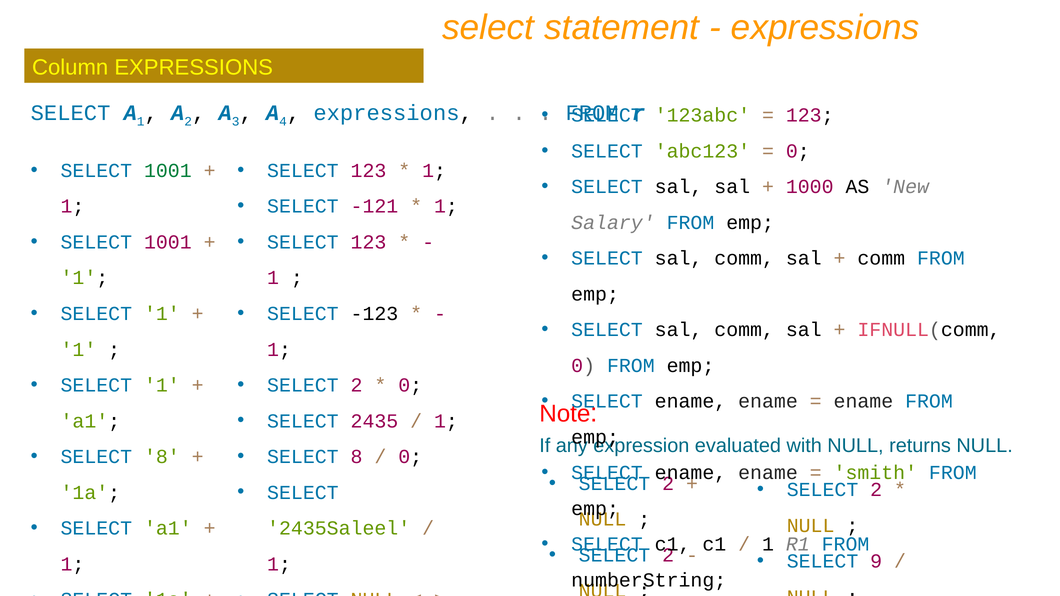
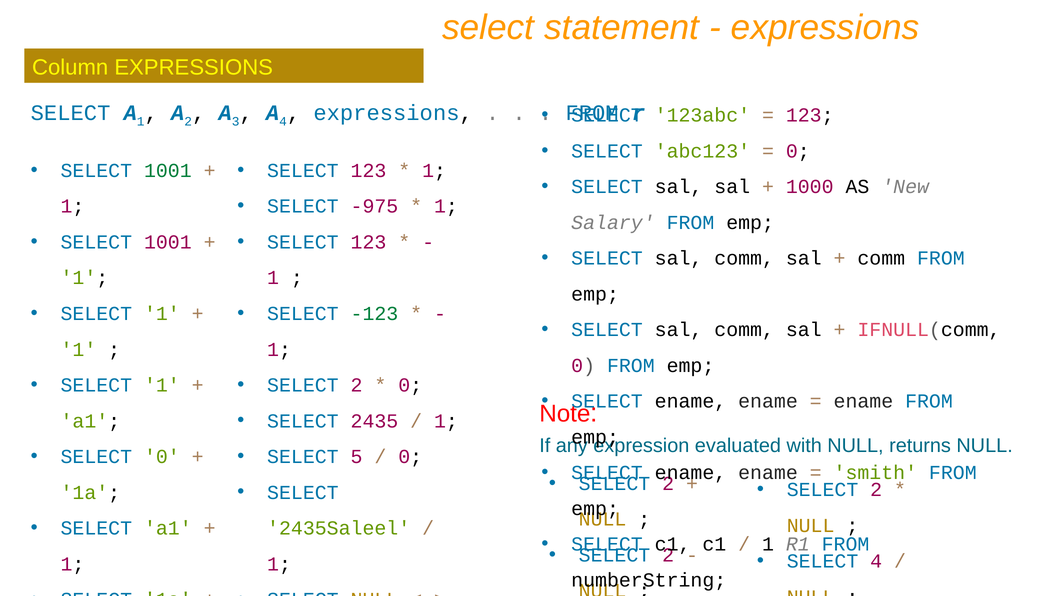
-121: -121 -> -975
-123 colour: black -> green
8 at (162, 457): 8 -> 0
8 at (357, 457): 8 -> 5
SELECT 9: 9 -> 4
